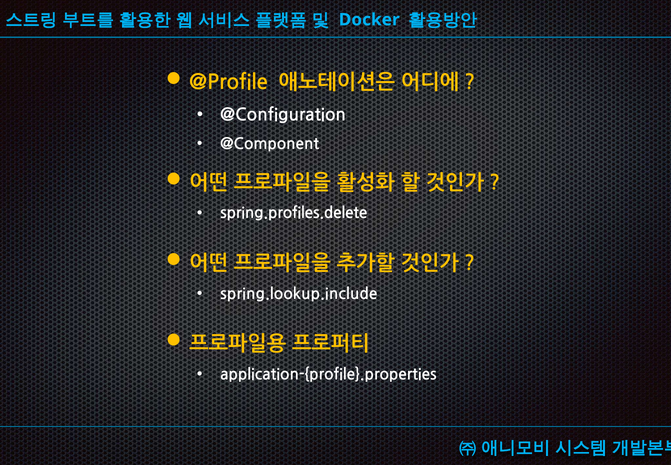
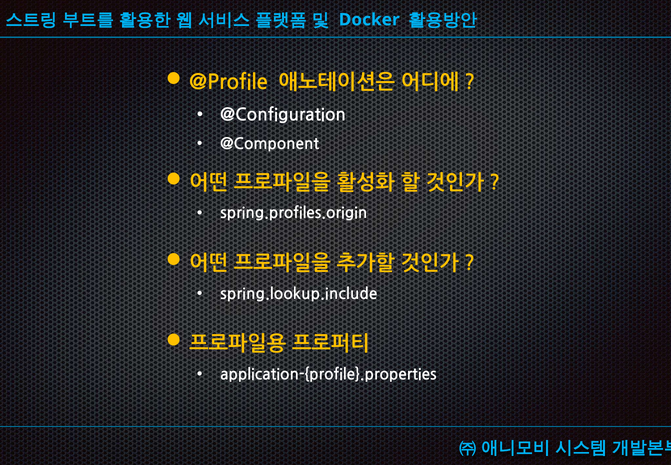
spring.profiles.delete: spring.profiles.delete -> spring.profiles.origin
